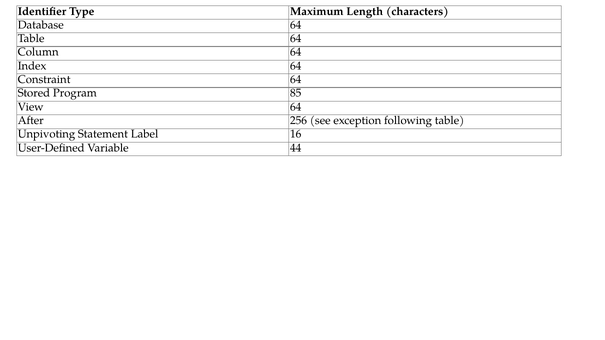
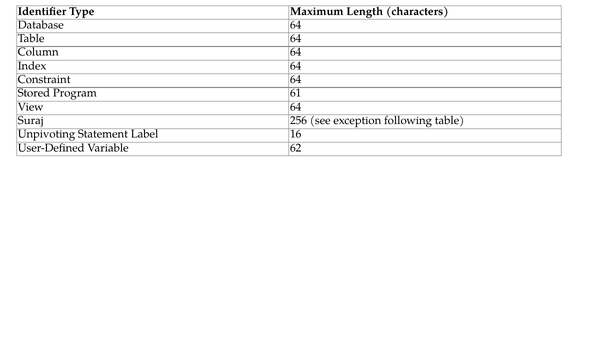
85: 85 -> 61
After: After -> Suraj
44: 44 -> 62
